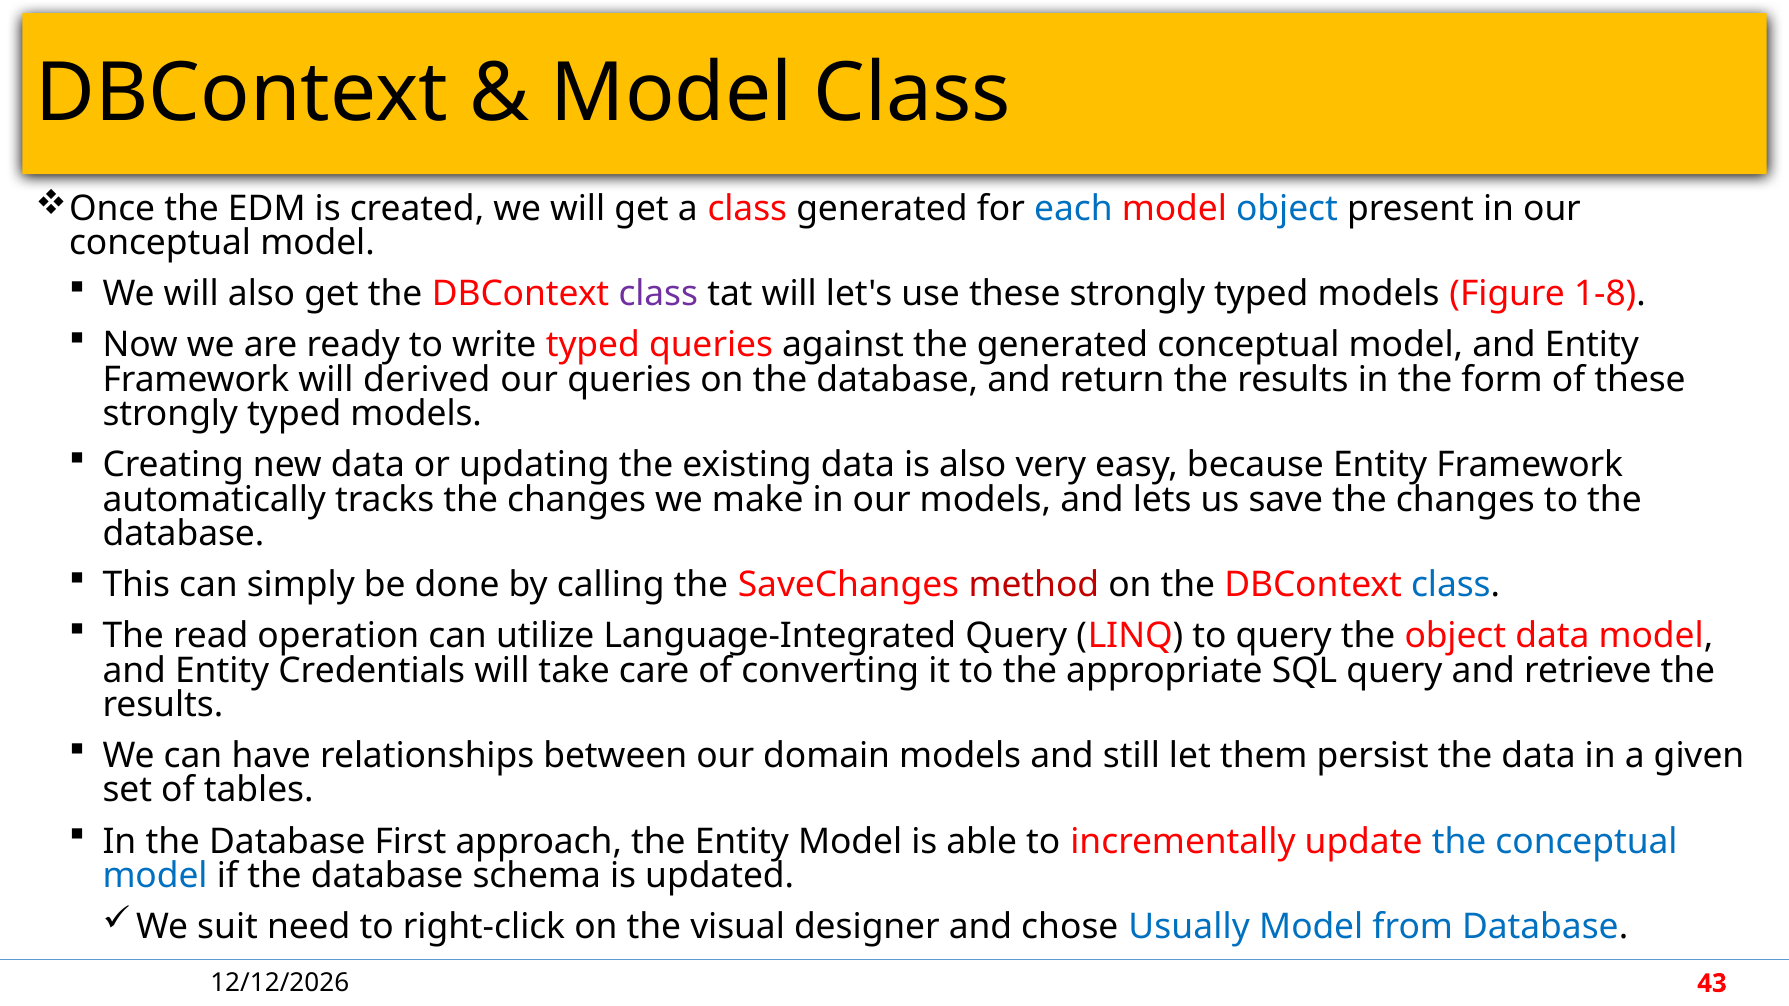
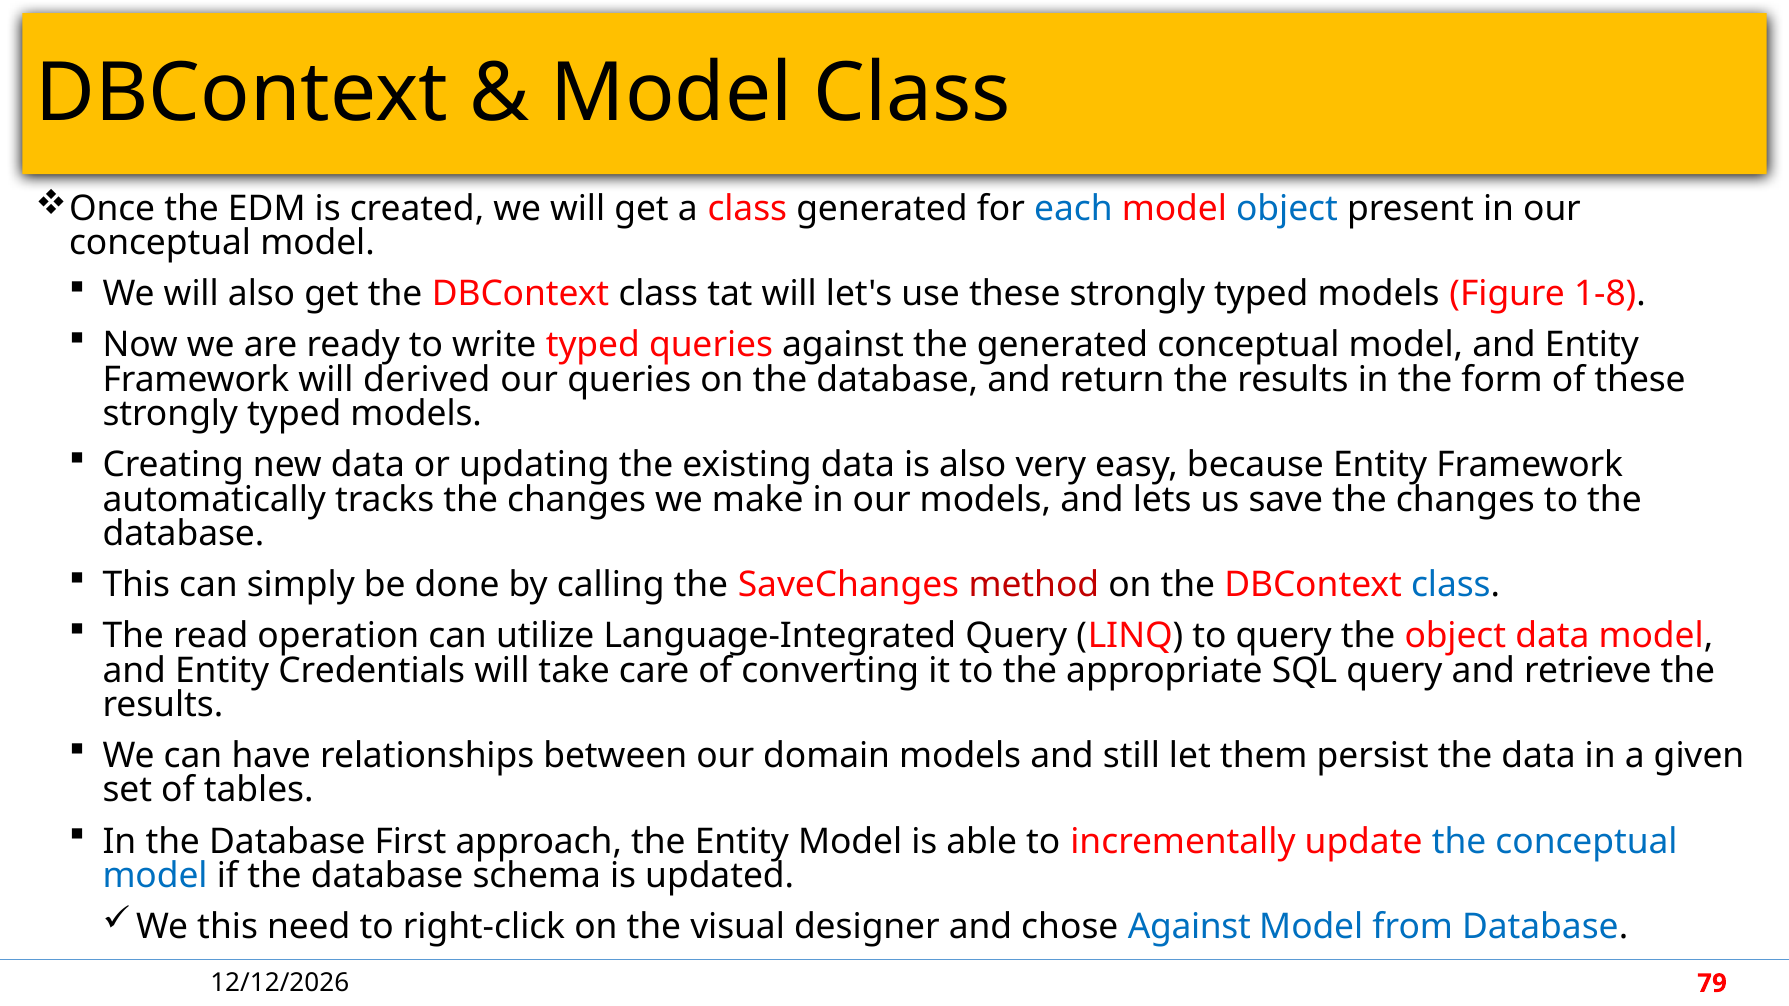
class at (658, 294) colour: purple -> black
We suit: suit -> this
chose Usually: Usually -> Against
43: 43 -> 79
